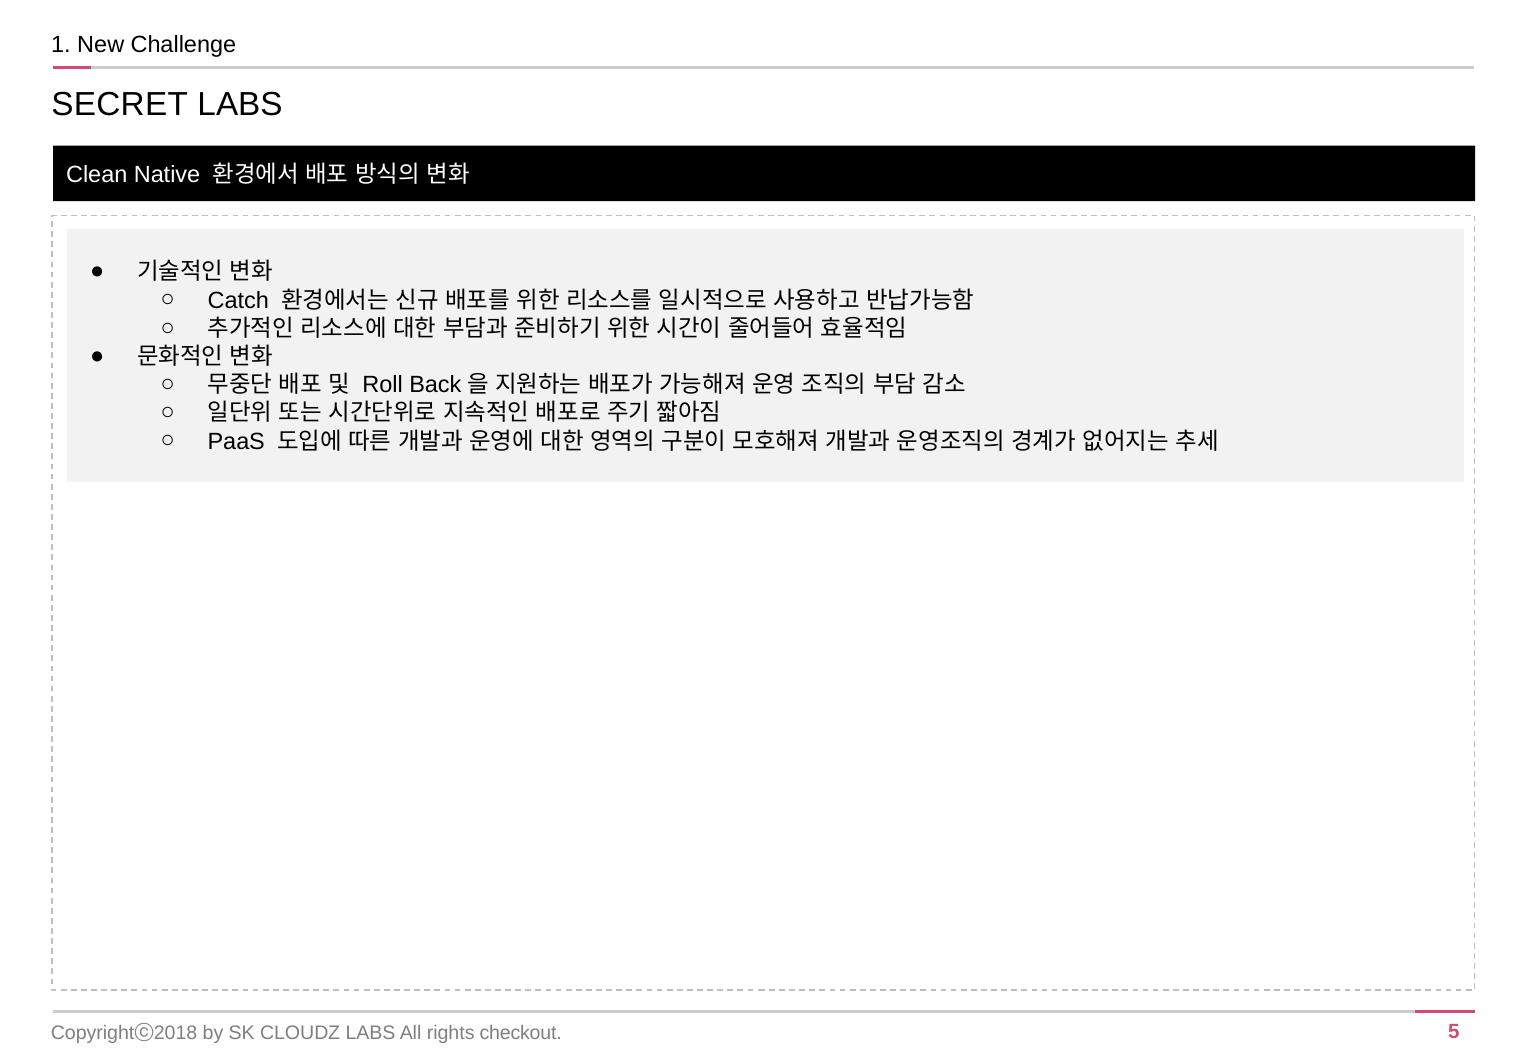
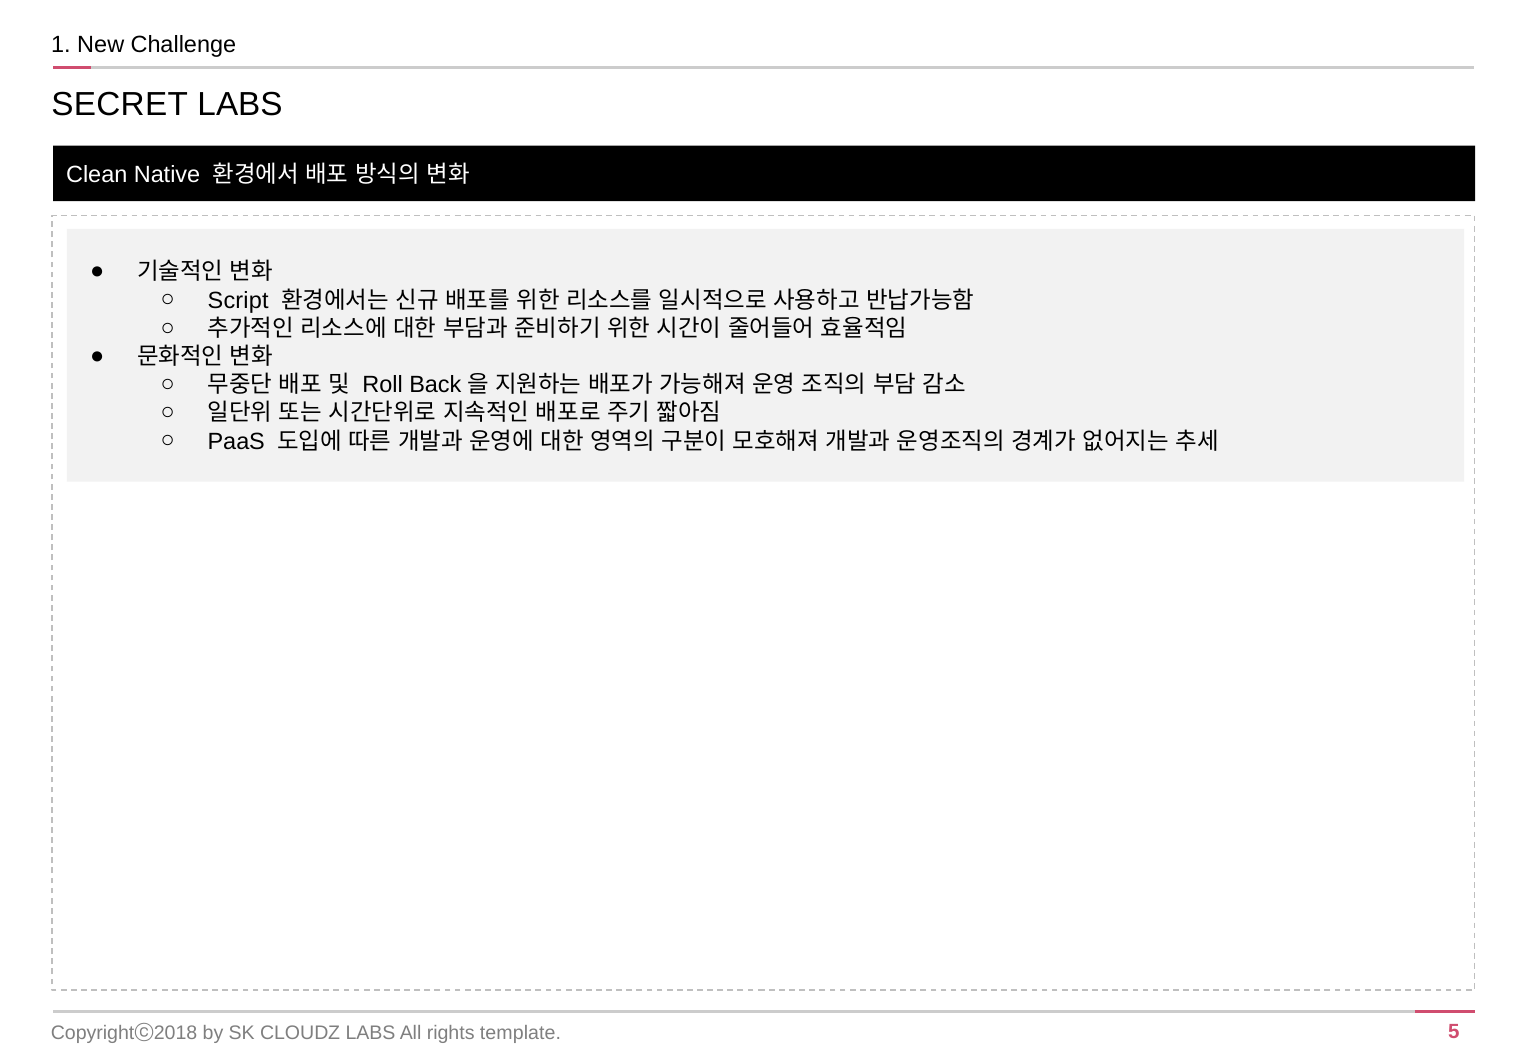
Catch: Catch -> Script
checkout: checkout -> template
